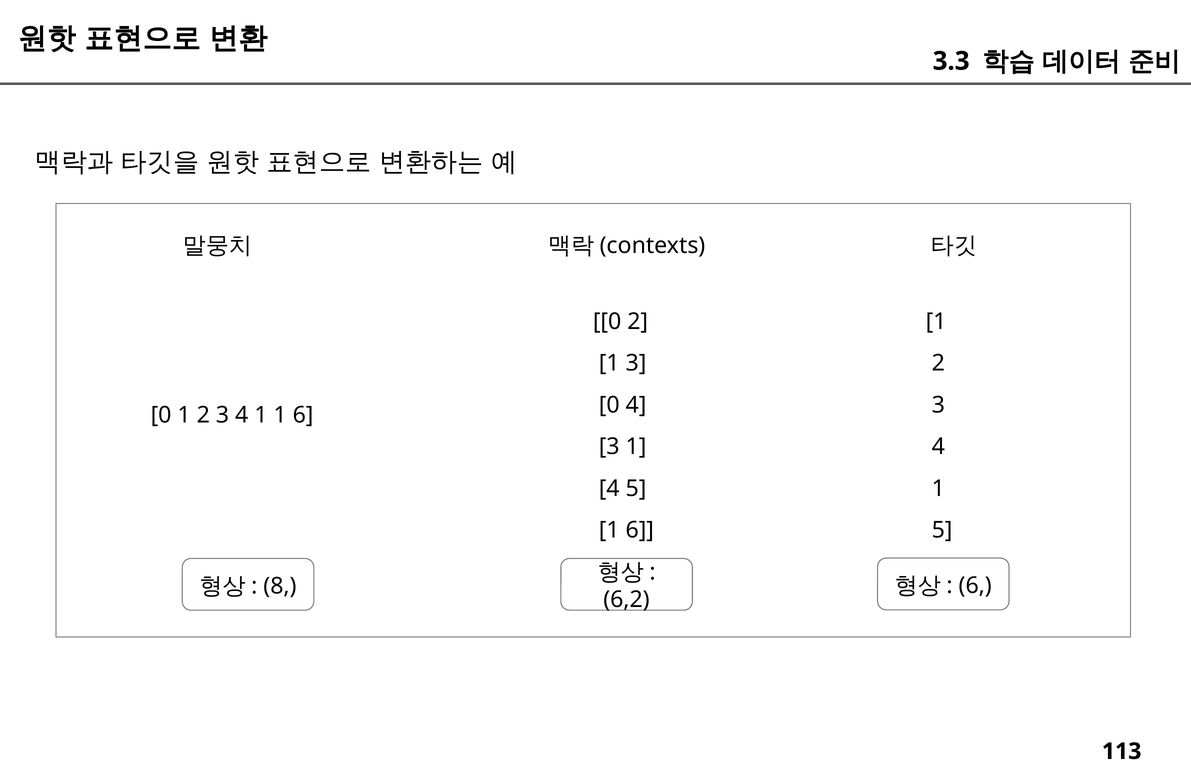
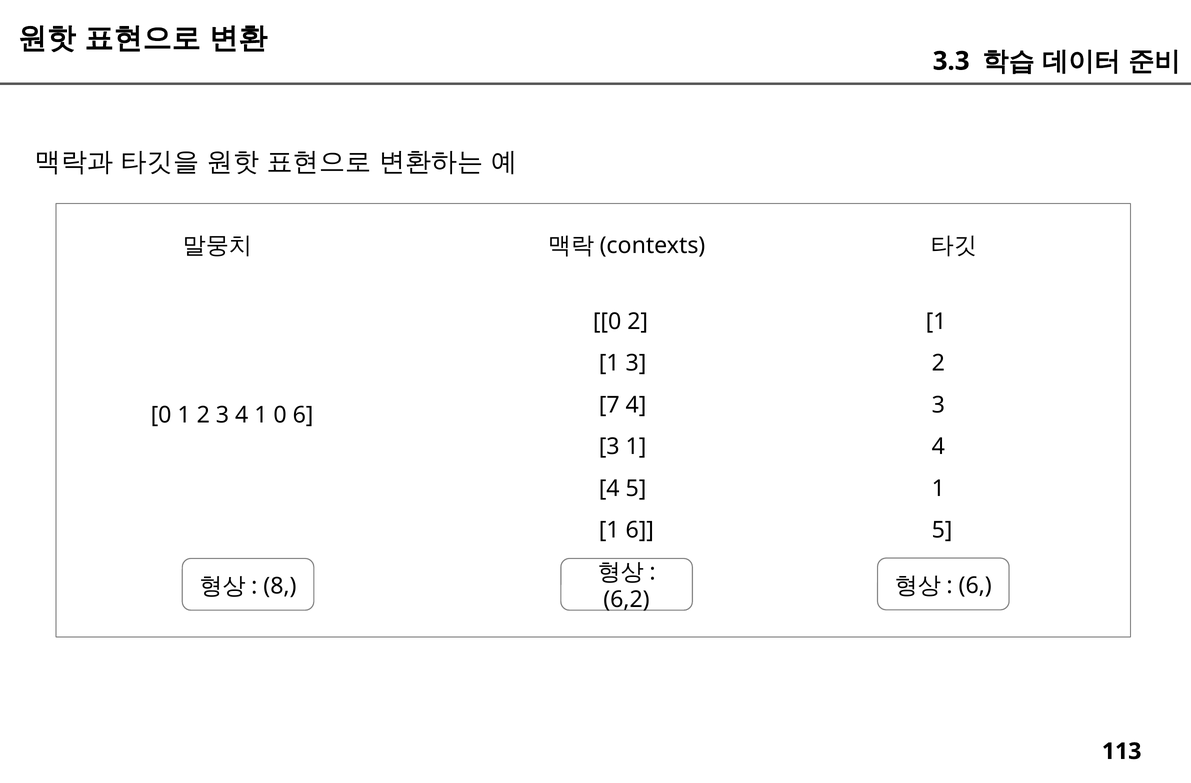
0 at (609, 405): 0 -> 7
1 1: 1 -> 0
